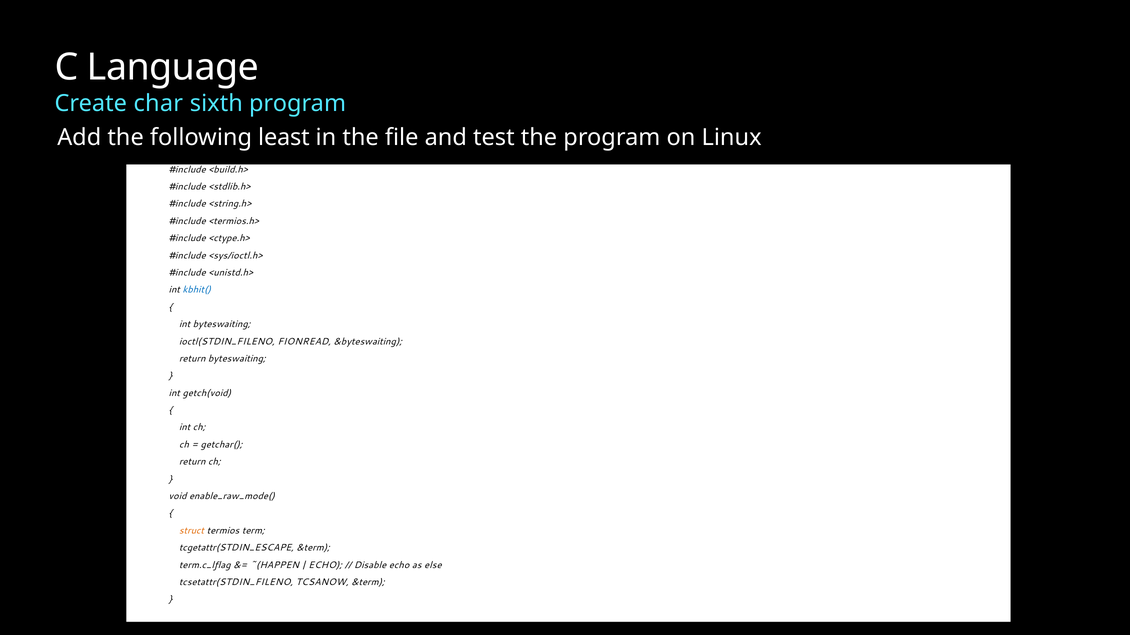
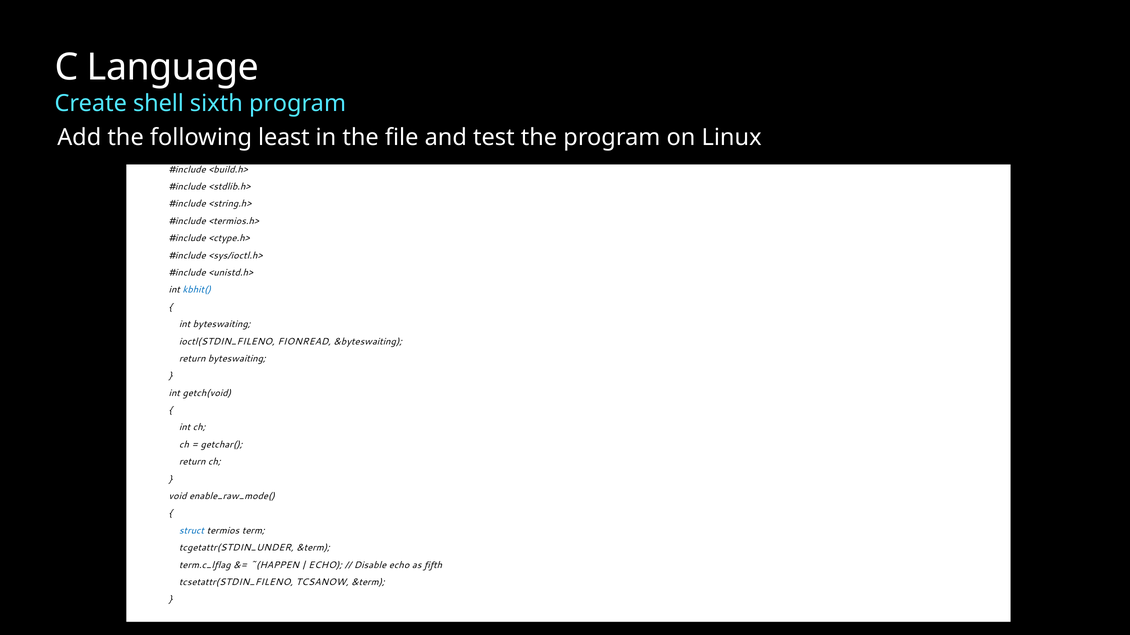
char: char -> shell
struct colour: orange -> blue
tcgetattr(STDIN_ESCAPE: tcgetattr(STDIN_ESCAPE -> tcgetattr(STDIN_UNDER
else: else -> fifth
